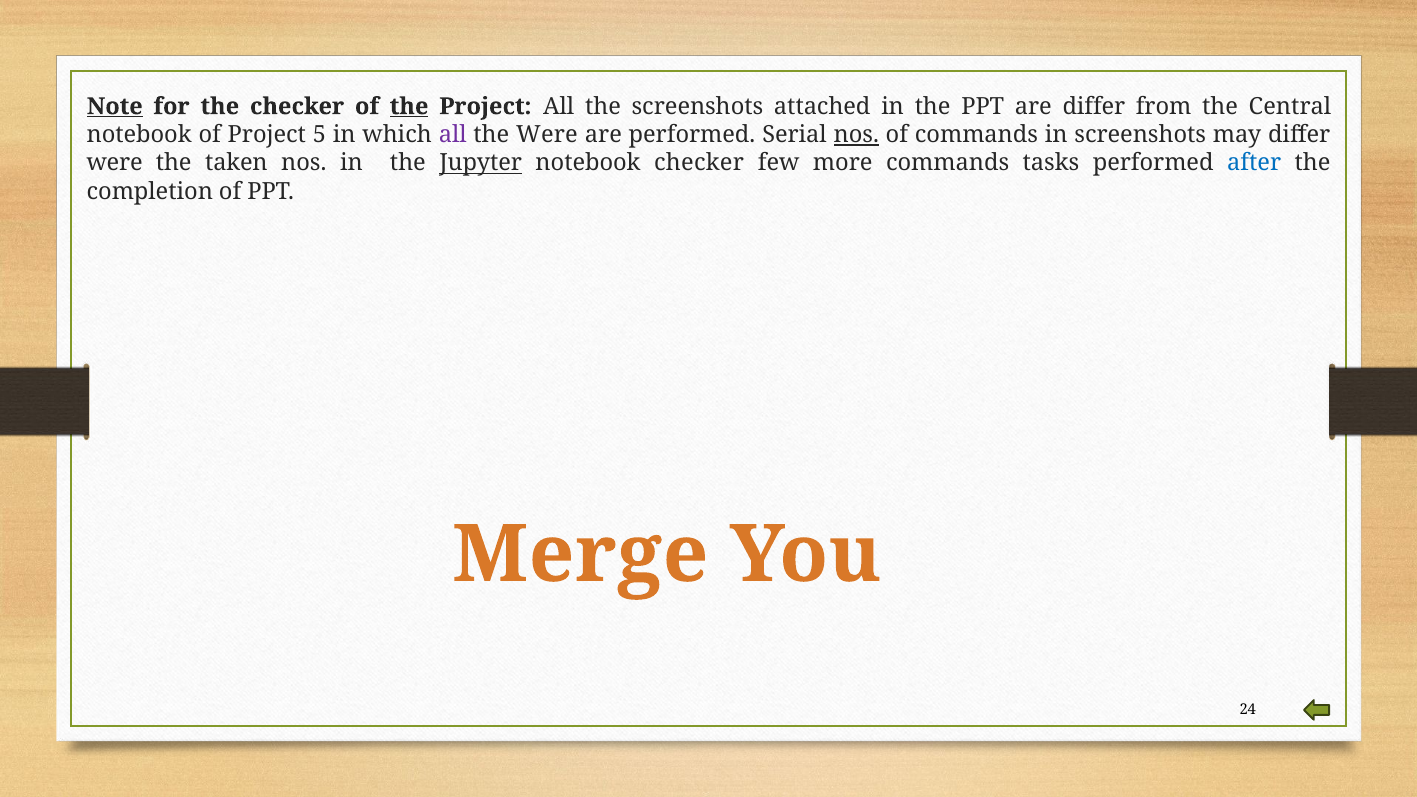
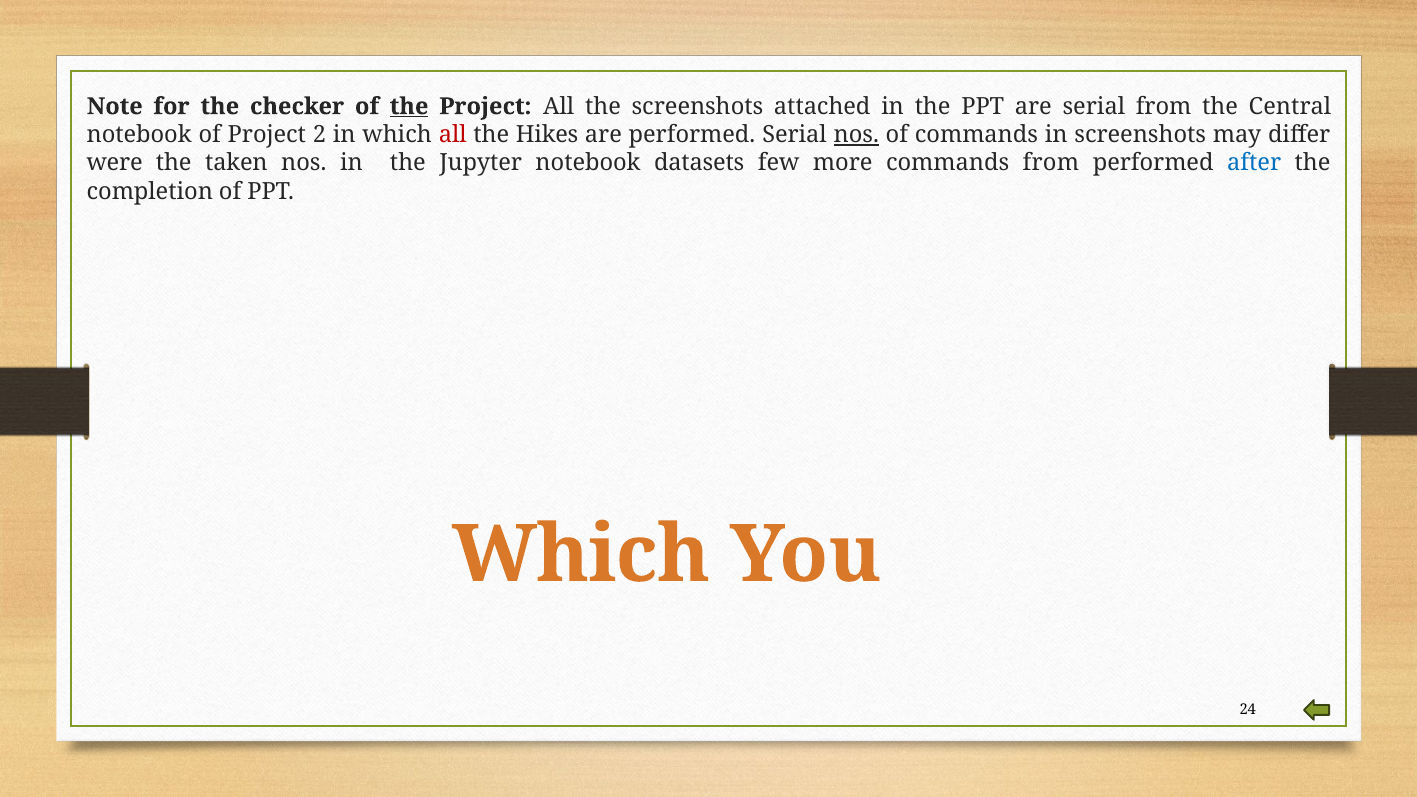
Note underline: present -> none
are differ: differ -> serial
5: 5 -> 2
all at (453, 135) colour: purple -> red
the Were: Were -> Hikes
Jupyter underline: present -> none
notebook checker: checker -> datasets
commands tasks: tasks -> from
Merge at (580, 555): Merge -> Which
